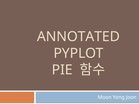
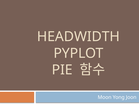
ANNOTATED: ANNOTATED -> HEADWIDTH
